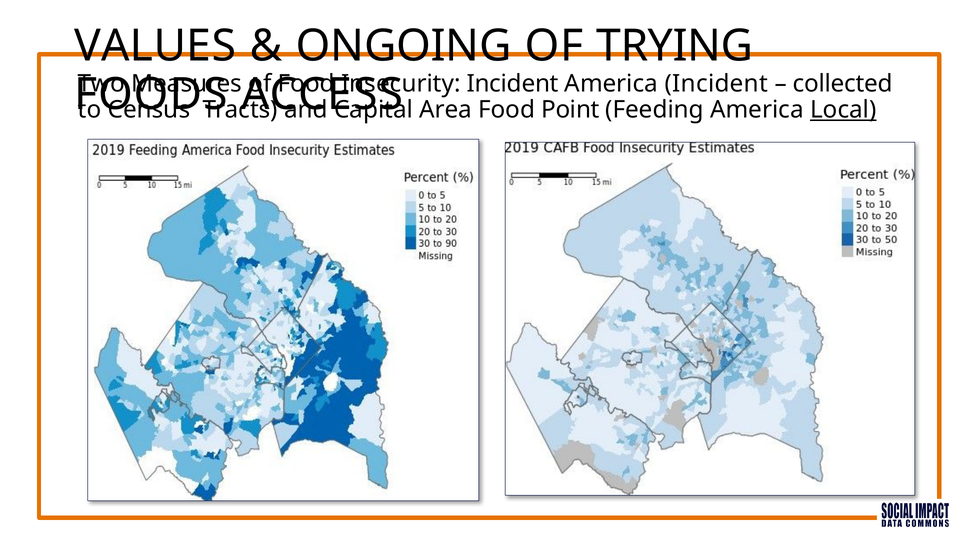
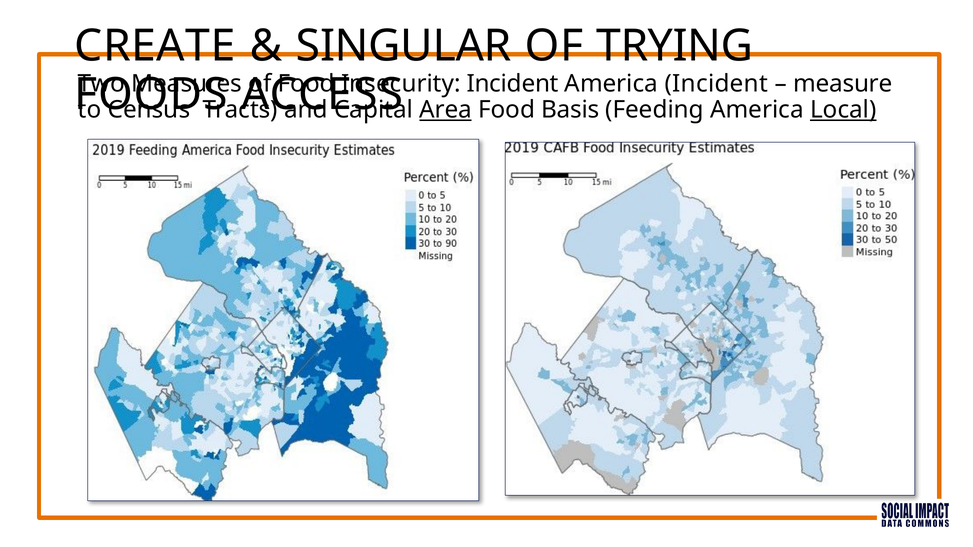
VALUES: VALUES -> CREATE
ONGOING: ONGOING -> SINGULAR
collected: collected -> measure
Area underline: none -> present
Point: Point -> Basis
